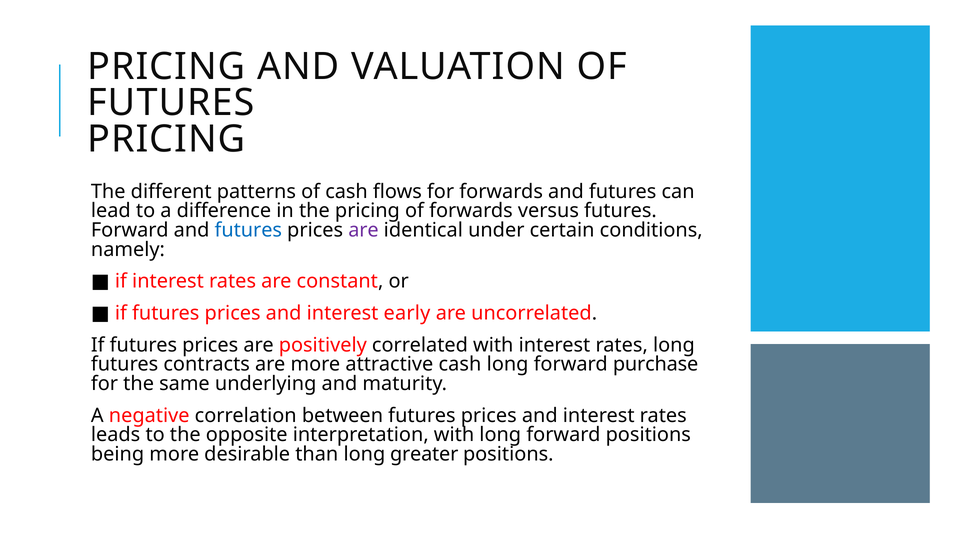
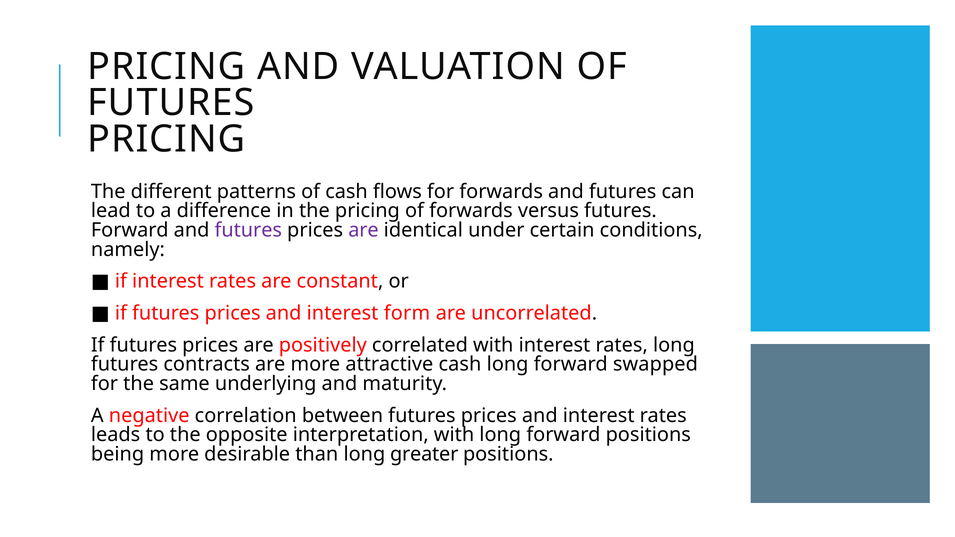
futures at (248, 230) colour: blue -> purple
early: early -> form
purchase: purchase -> swapped
